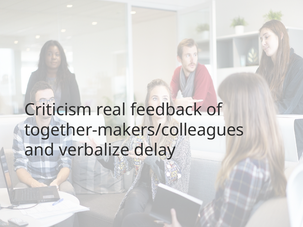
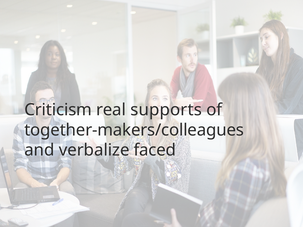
feedback: feedback -> supports
delay: delay -> faced
